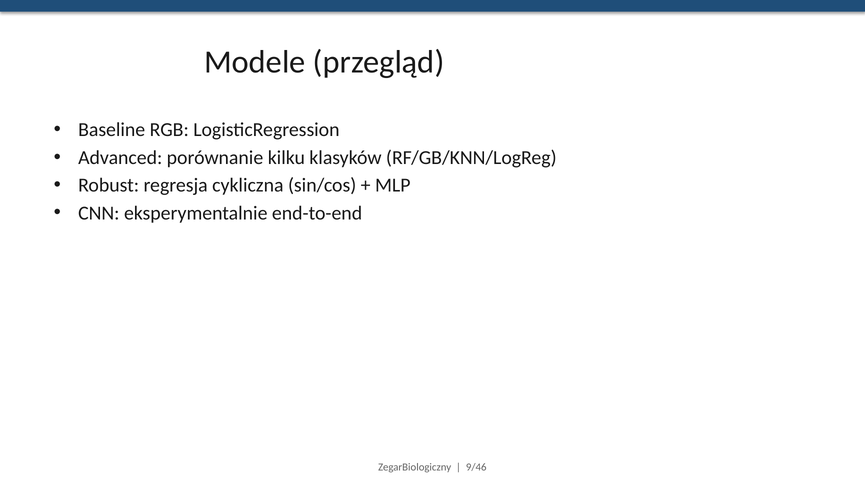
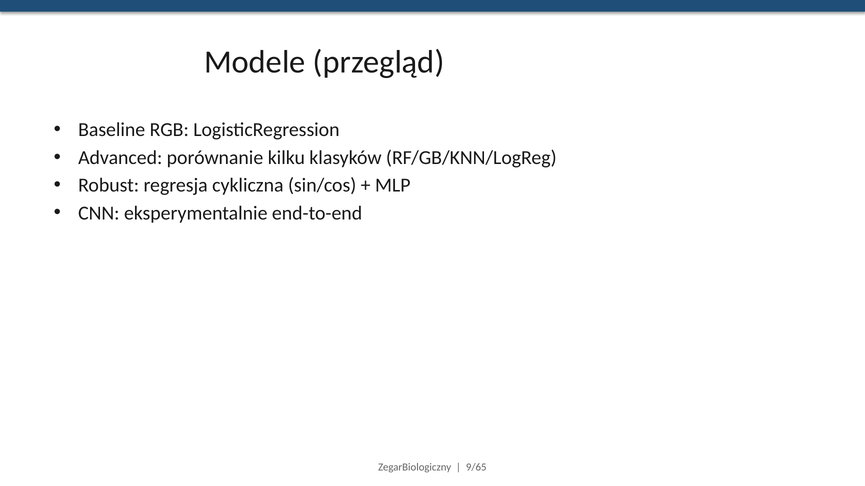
9/46: 9/46 -> 9/65
